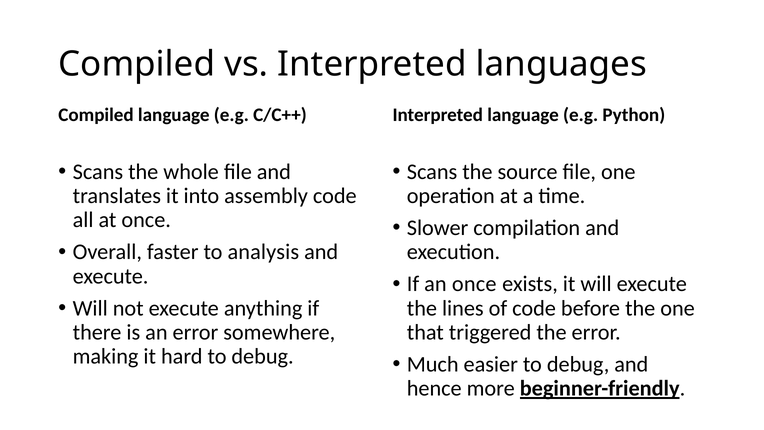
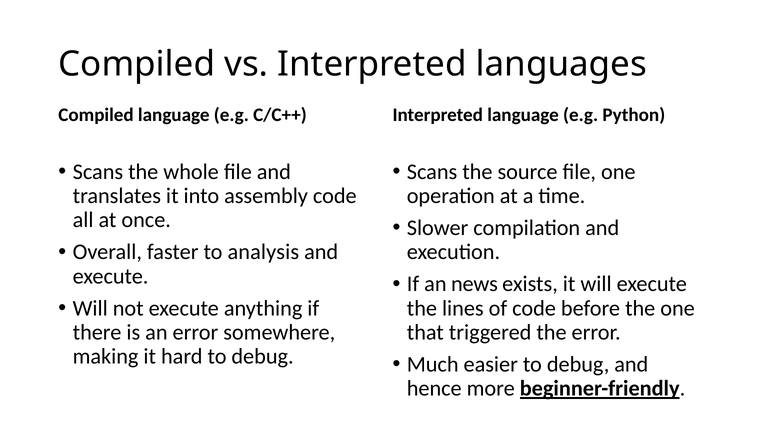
an once: once -> news
